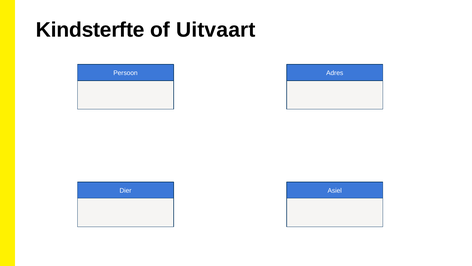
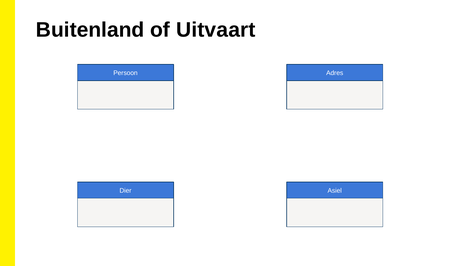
Kindsterfte: Kindsterfte -> Buitenland
